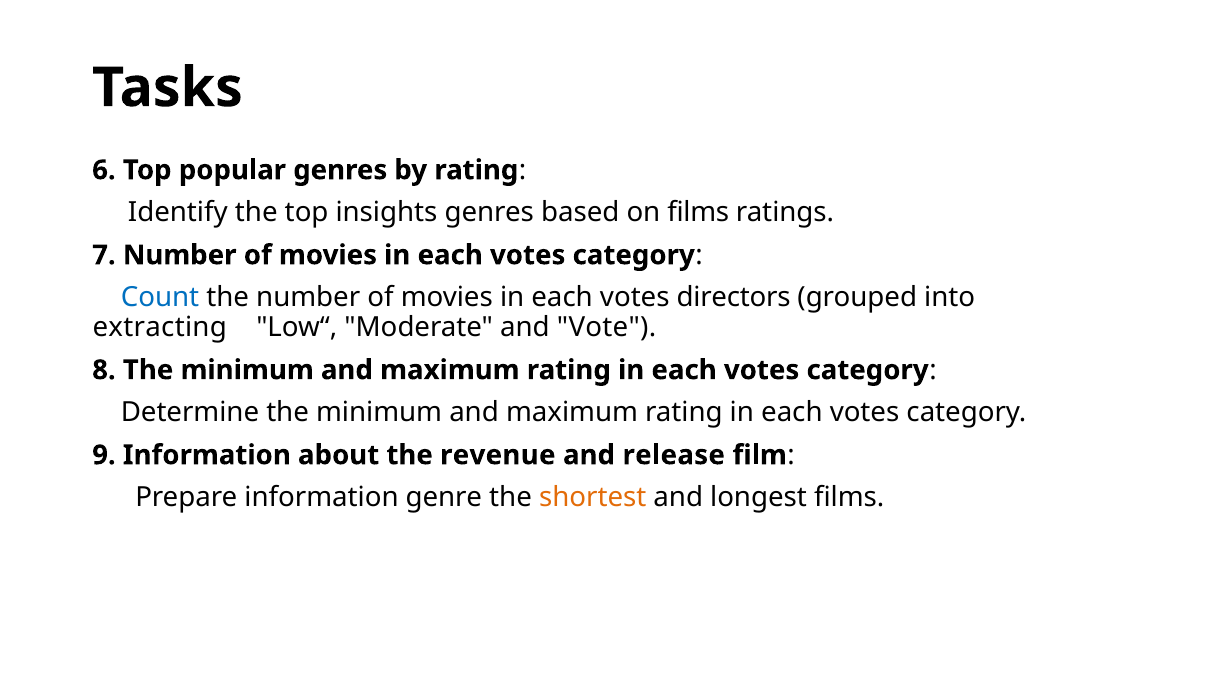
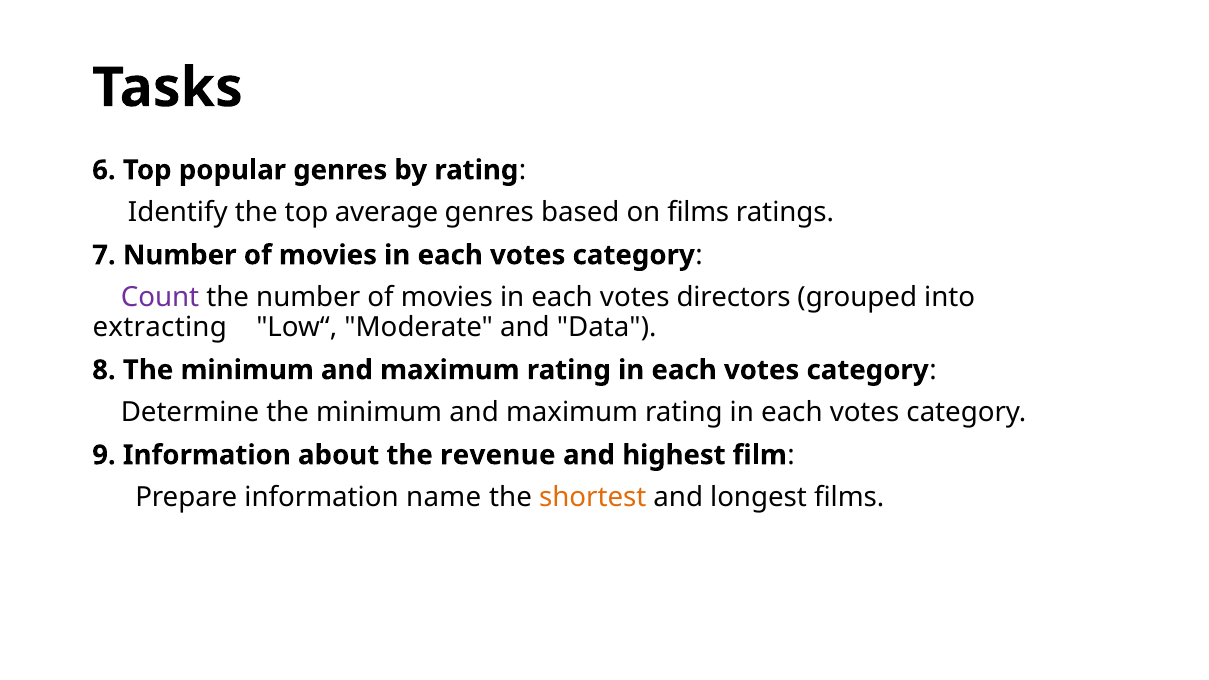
insights: insights -> average
Count colour: blue -> purple
Vote: Vote -> Data
release: release -> highest
genre: genre -> name
